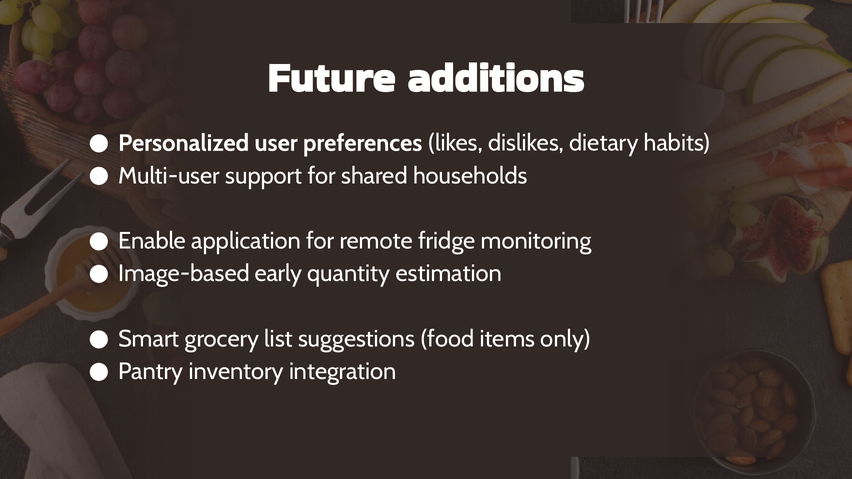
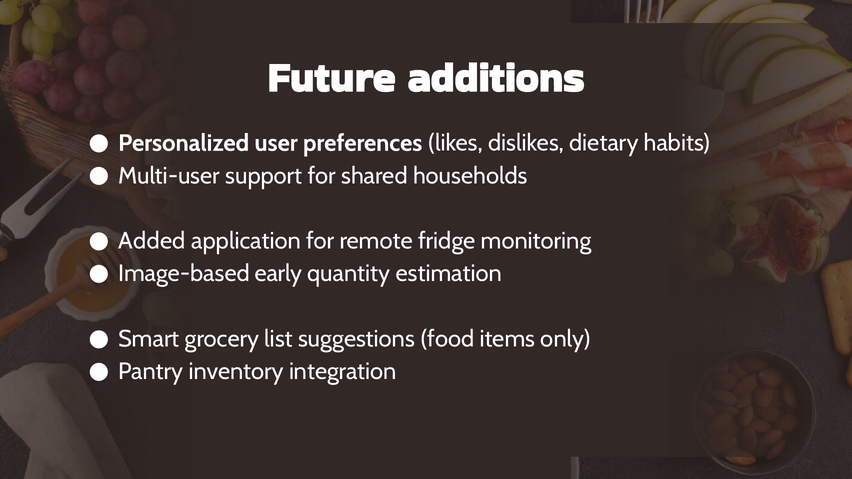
Enable: Enable -> Added
